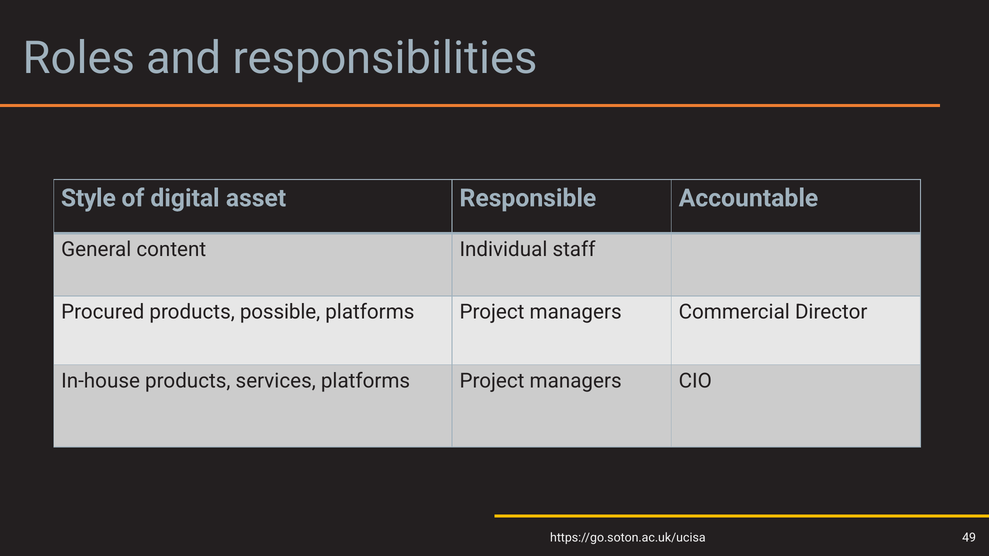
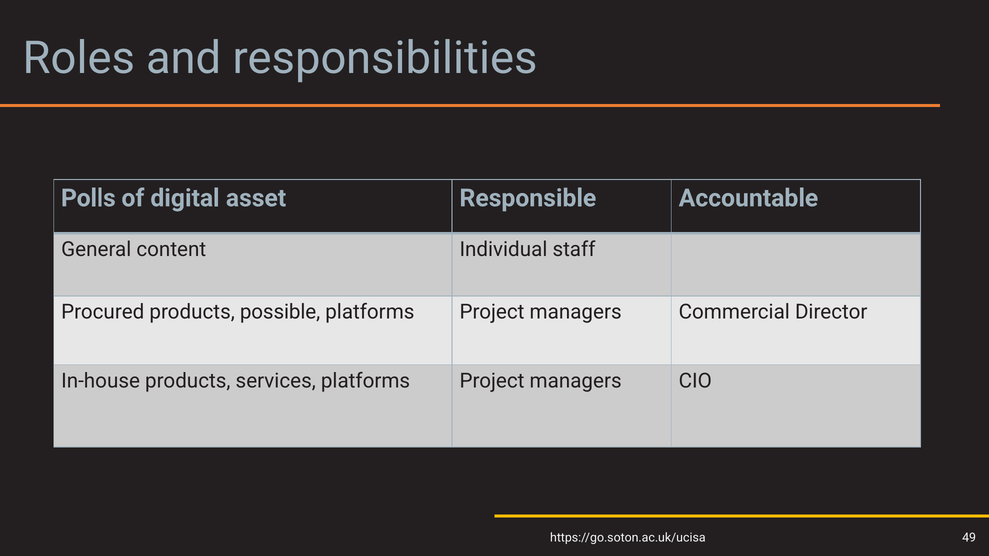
Style: Style -> Polls
